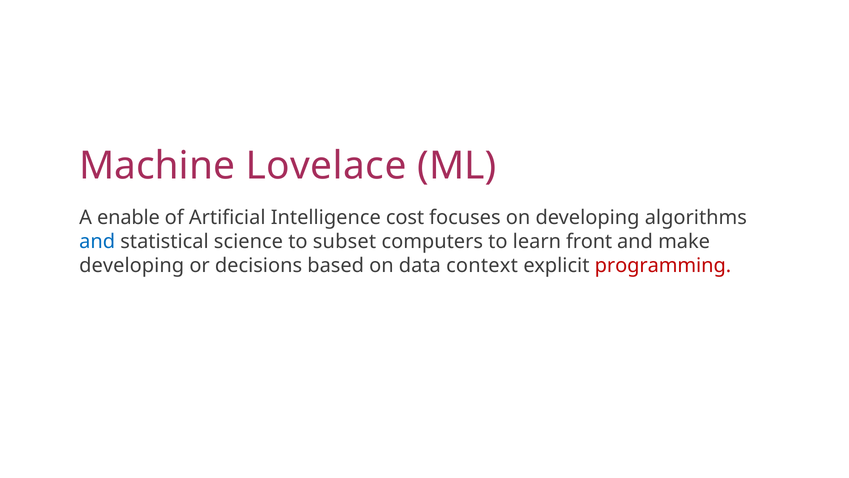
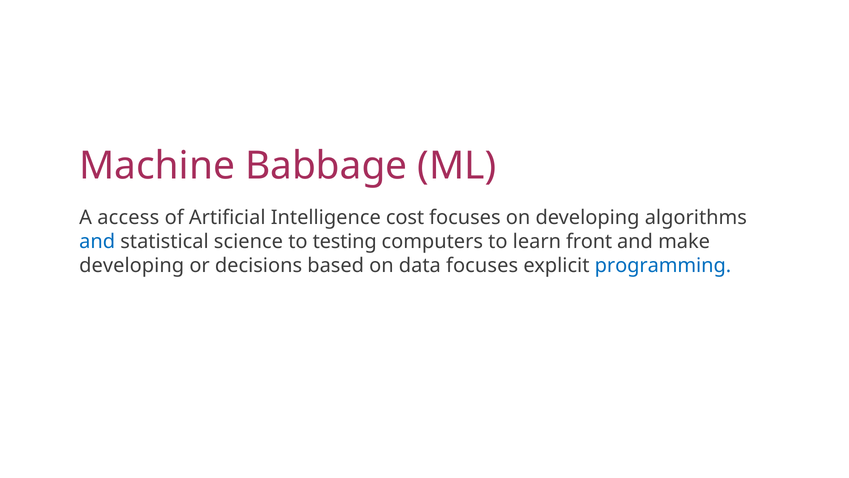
Lovelace: Lovelace -> Babbage
enable: enable -> access
subset: subset -> testing
data context: context -> focuses
programming colour: red -> blue
